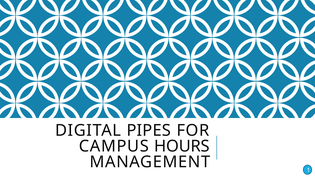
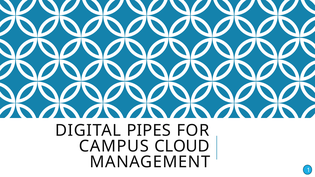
HOURS: HOURS -> CLOUD
